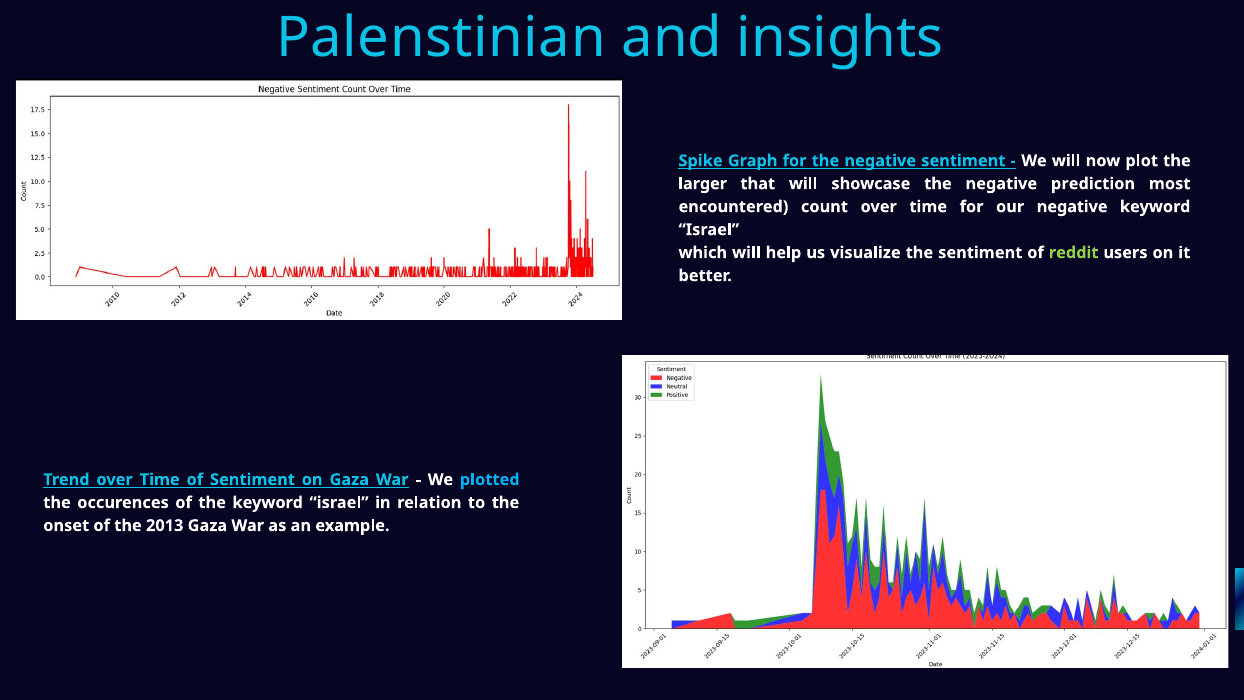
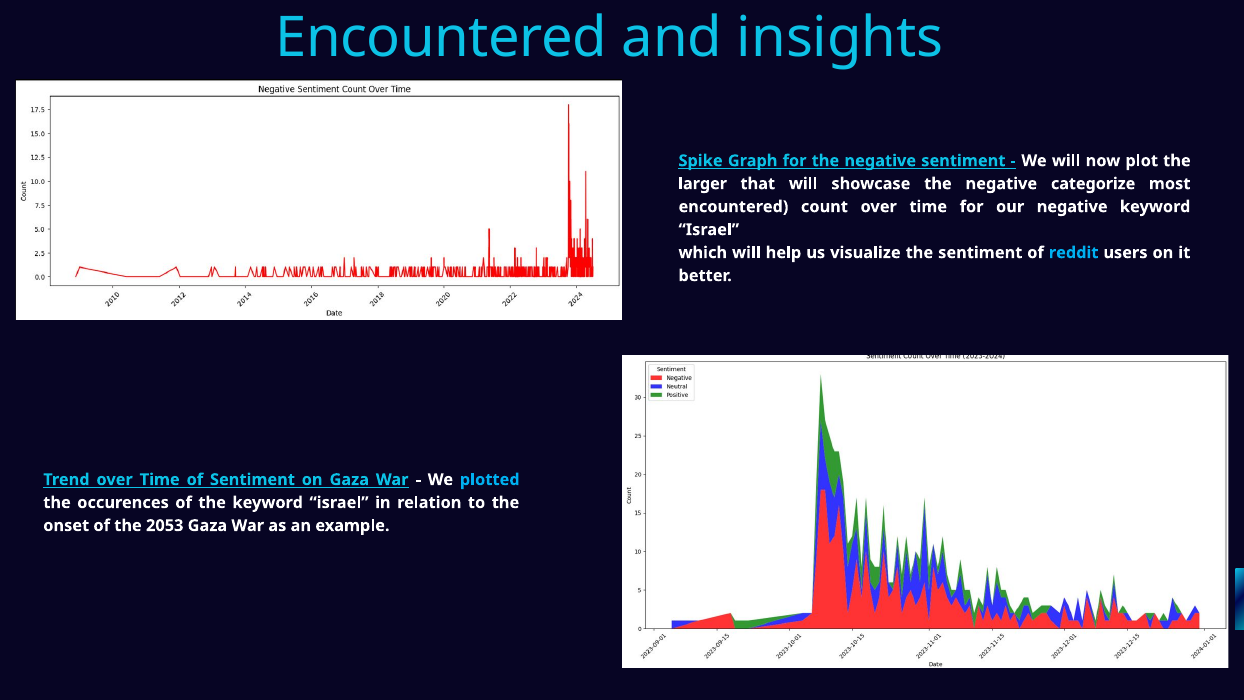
Palenstinian at (441, 38): Palenstinian -> Encountered
prediction: prediction -> categorize
reddit colour: light green -> light blue
2013: 2013 -> 2053
